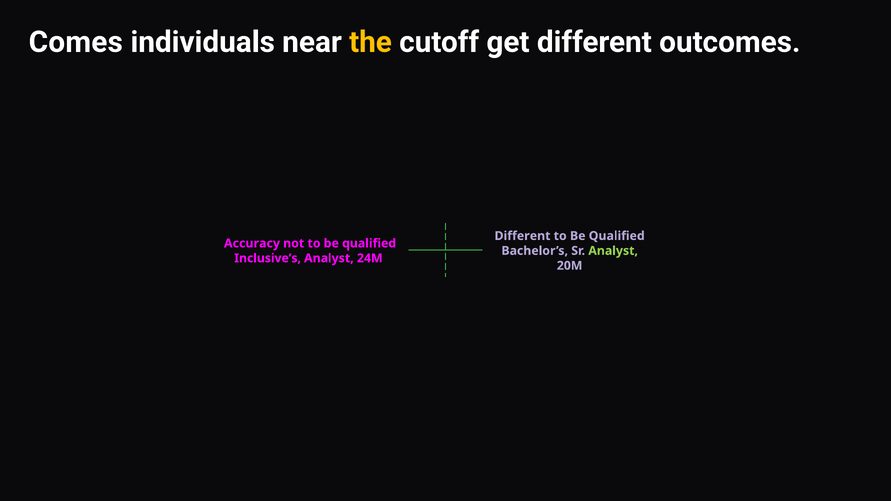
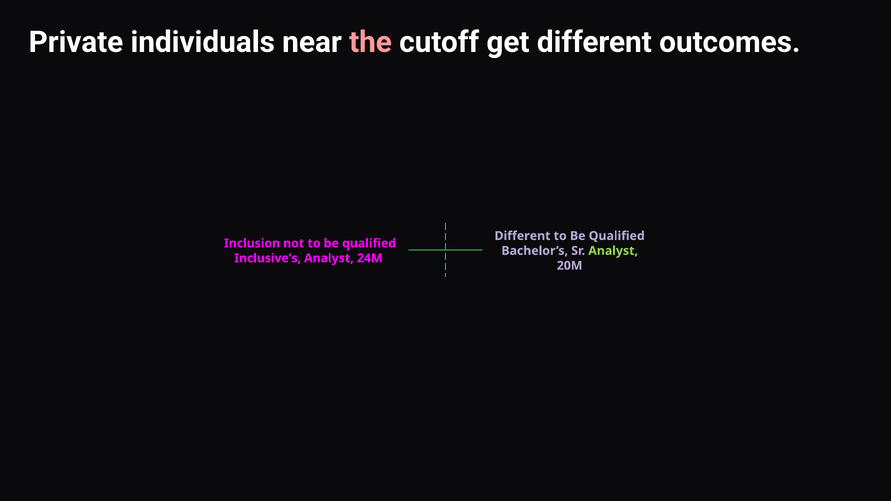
Comes: Comes -> Private
the colour: yellow -> pink
Accuracy: Accuracy -> Inclusion
